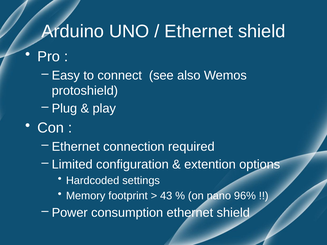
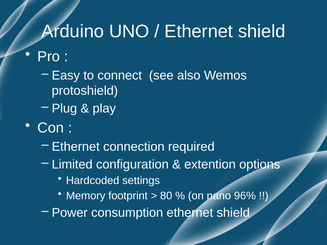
43: 43 -> 80
